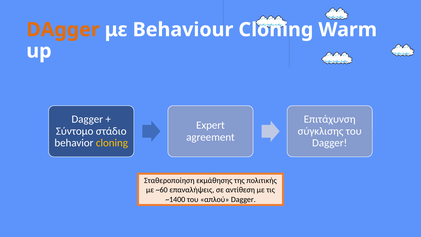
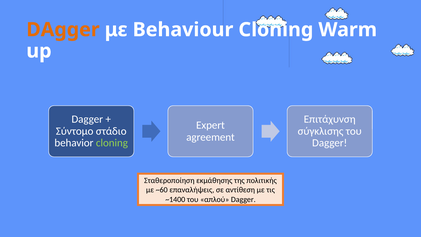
cloning at (112, 143) colour: yellow -> light green
